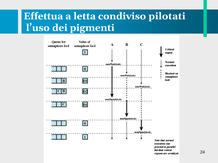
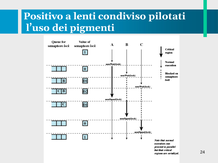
Effettua: Effettua -> Positivo
letta: letta -> lenti
